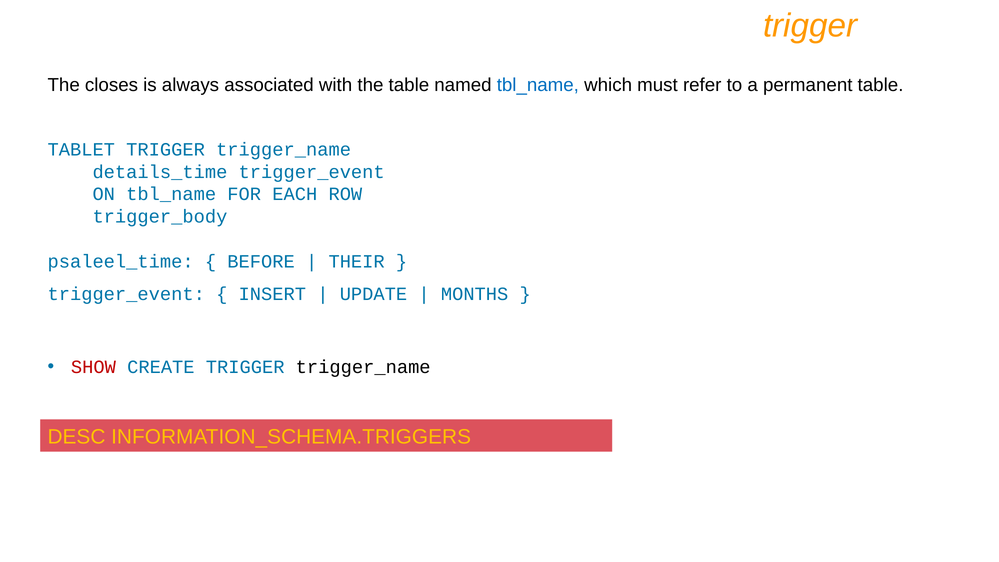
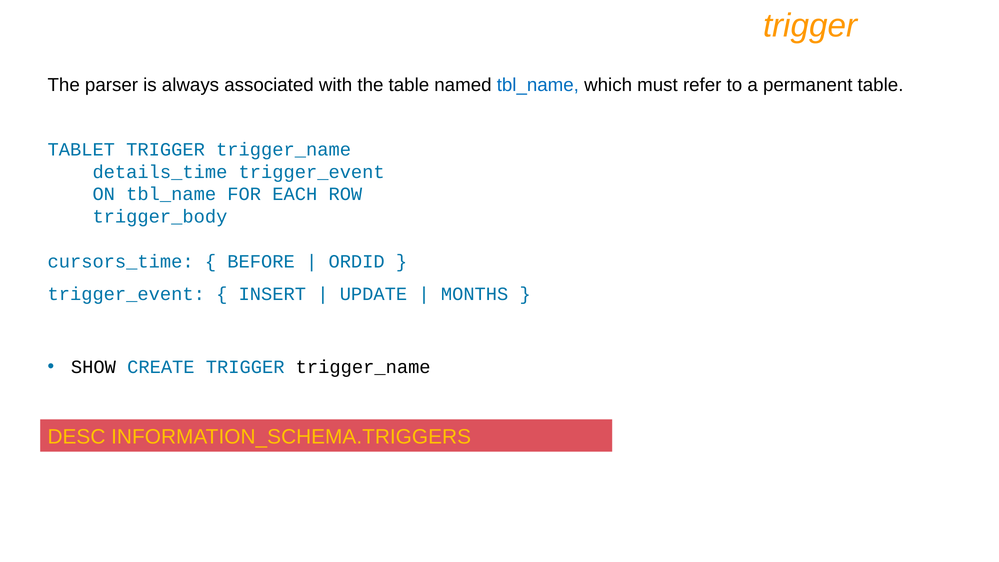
closes: closes -> parser
psaleel_time: psaleel_time -> cursors_time
THEIR: THEIR -> ORDID
SHOW colour: red -> black
